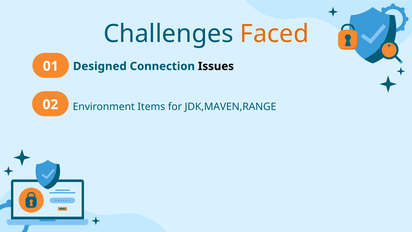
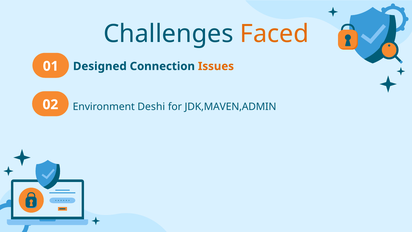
Issues colour: black -> orange
Items: Items -> Deshi
JDK,MAVEN,RANGE: JDK,MAVEN,RANGE -> JDK,MAVEN,ADMIN
